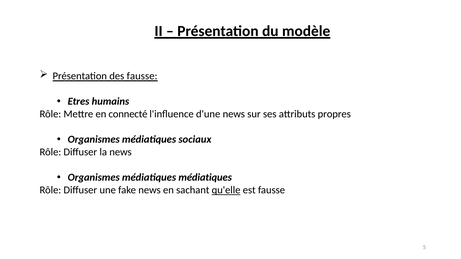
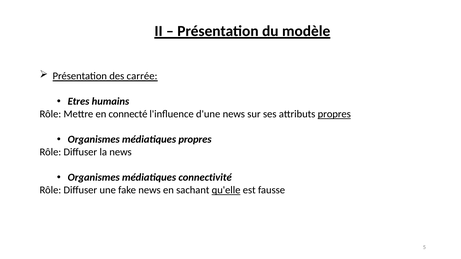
des fausse: fausse -> carrée
propres at (334, 114) underline: none -> present
médiatiques sociaux: sociaux -> propres
médiatiques médiatiques: médiatiques -> connectivité
